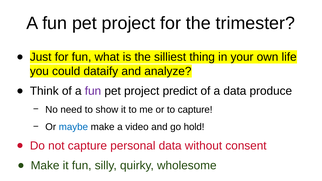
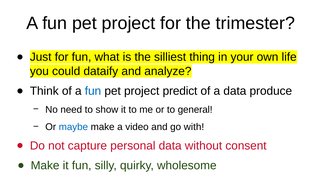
fun at (93, 91) colour: purple -> blue
to capture: capture -> general
hold: hold -> with
